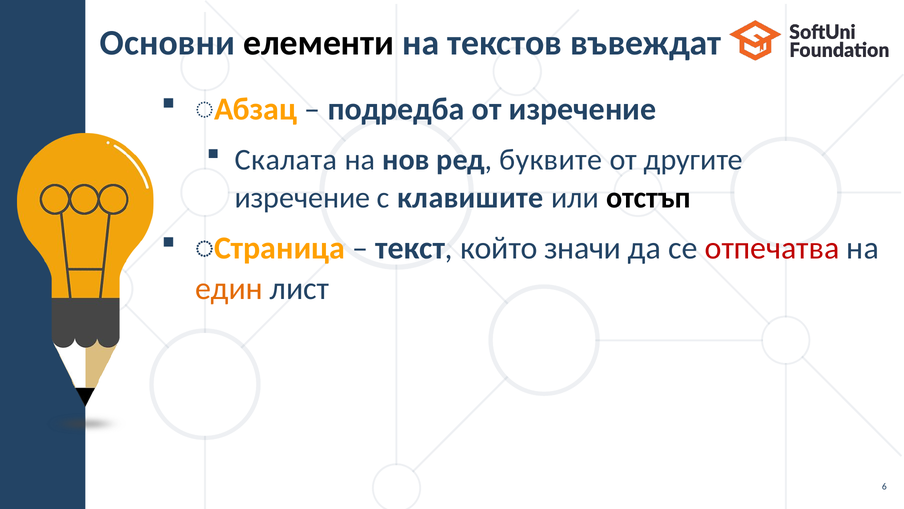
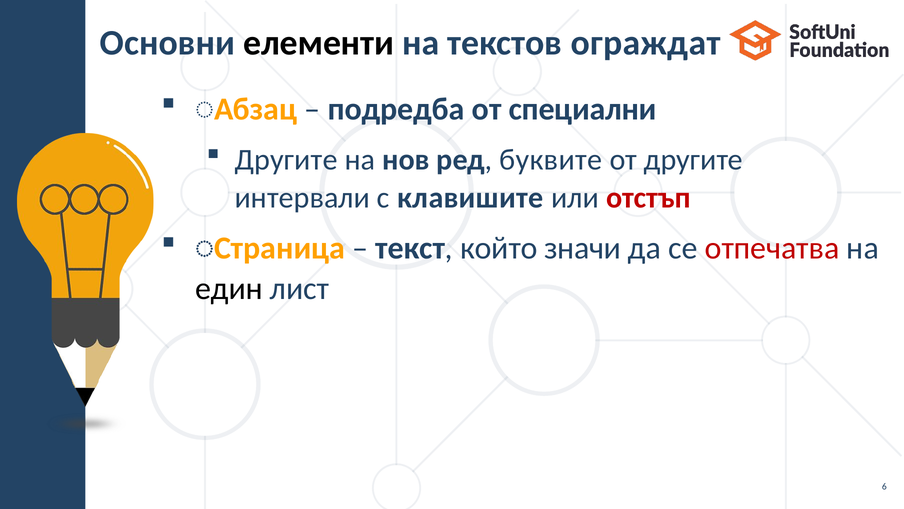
въвеждат: въвеждат -> ограждат
от изречение: изречение -> специални
Скалата at (286, 159): Скалата -> Другите
изречение at (302, 197): изречение -> интервали
отстъп colour: black -> red
един colour: orange -> black
